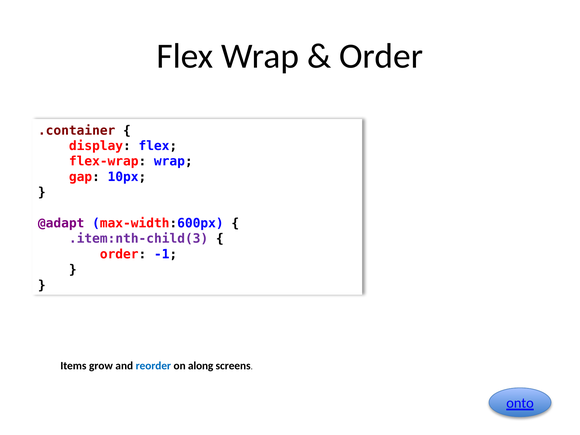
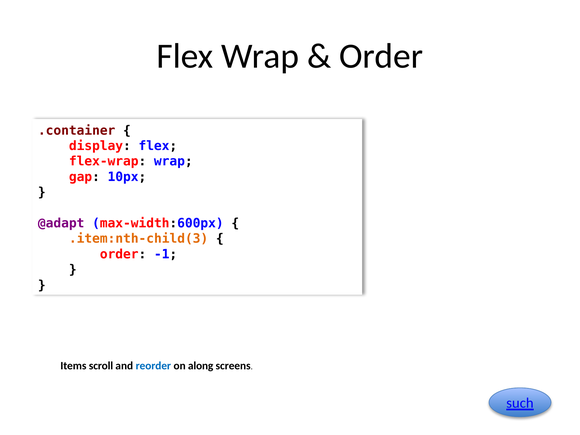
.item:nth-child(3 colour: purple -> orange
grow: grow -> scroll
onto: onto -> such
